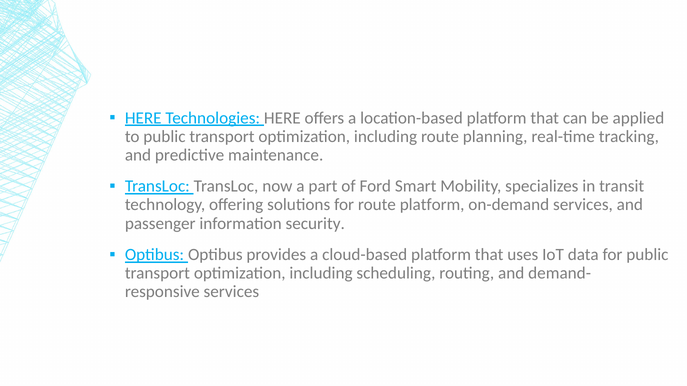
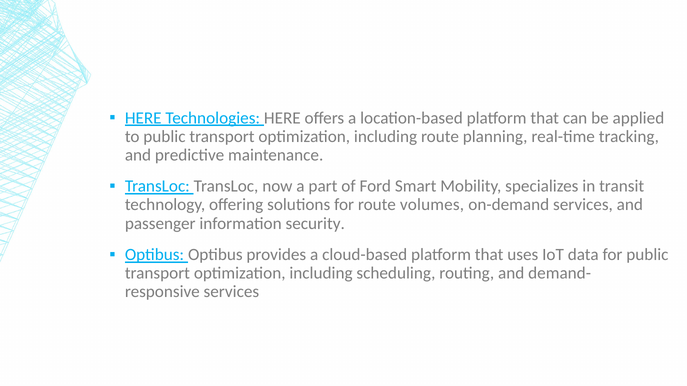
route platform: platform -> volumes
